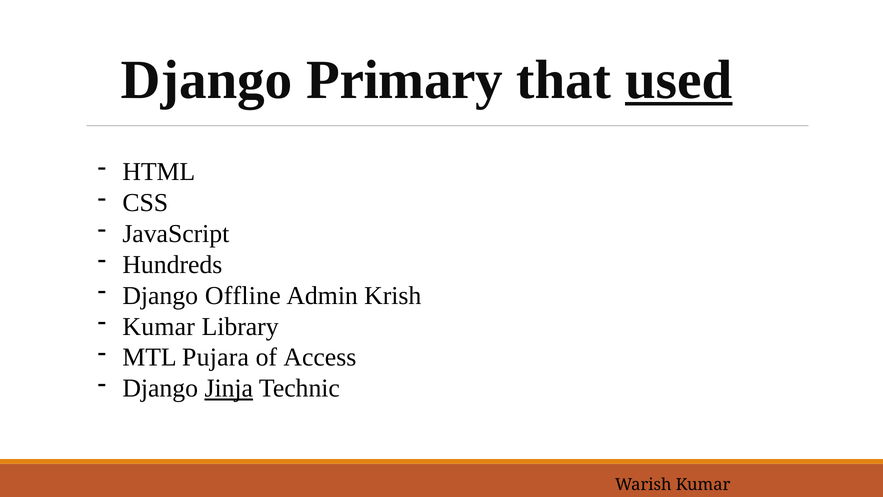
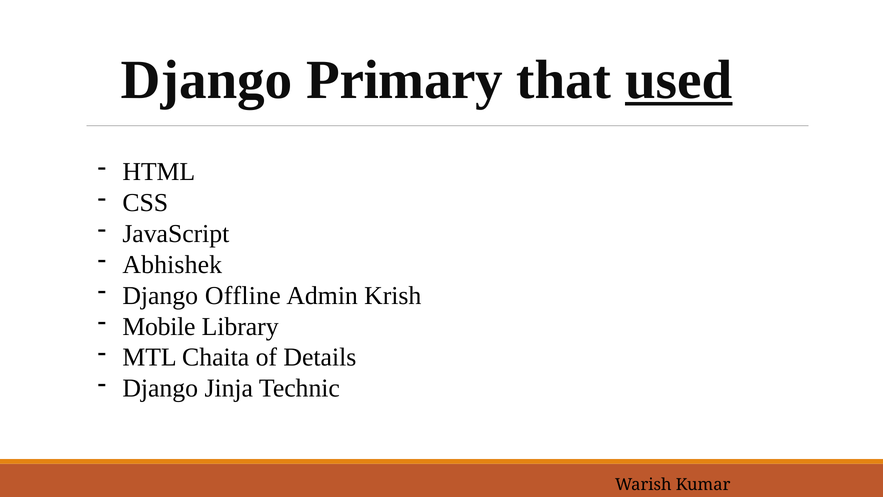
Hundreds: Hundreds -> Abhishek
Kumar at (159, 326): Kumar -> Mobile
Pujara: Pujara -> Chaita
Access: Access -> Details
Jinja underline: present -> none
